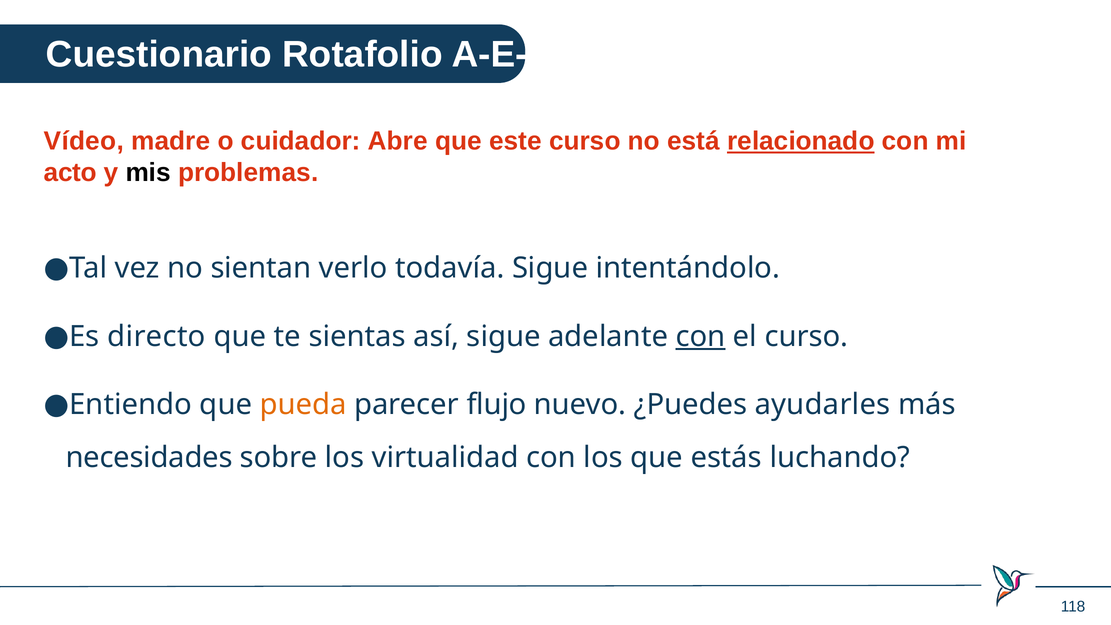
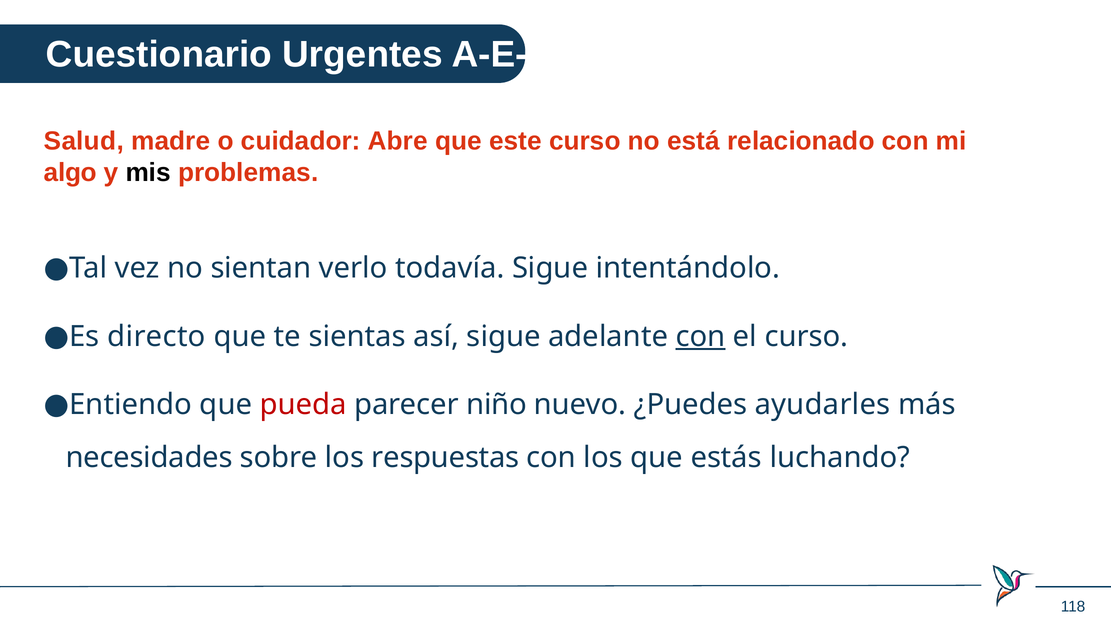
Rotafolio: Rotafolio -> Urgentes
Vídeo: Vídeo -> Salud
relacionado underline: present -> none
acto: acto -> algo
pueda colour: orange -> red
flujo: flujo -> niño
virtualidad: virtualidad -> respuestas
